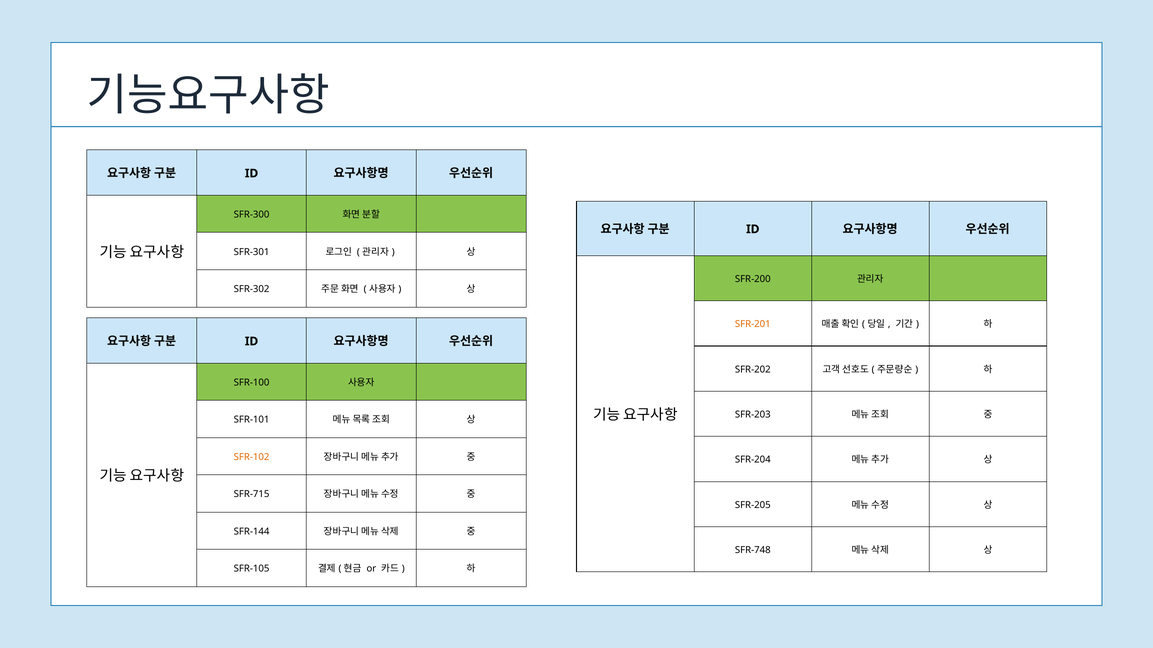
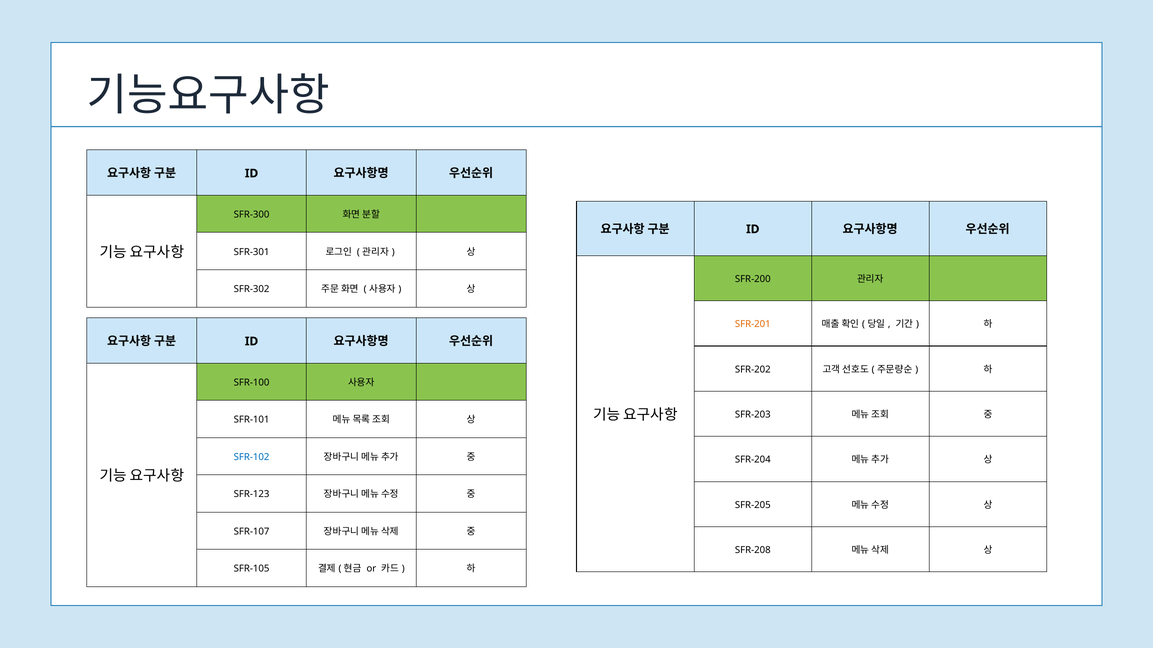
SFR-102 colour: orange -> blue
SFR-715: SFR-715 -> SFR-123
SFR-144: SFR-144 -> SFR-107
SFR-748: SFR-748 -> SFR-208
